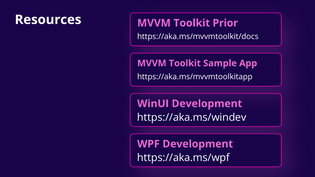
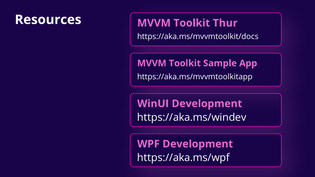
Prior: Prior -> Thur
